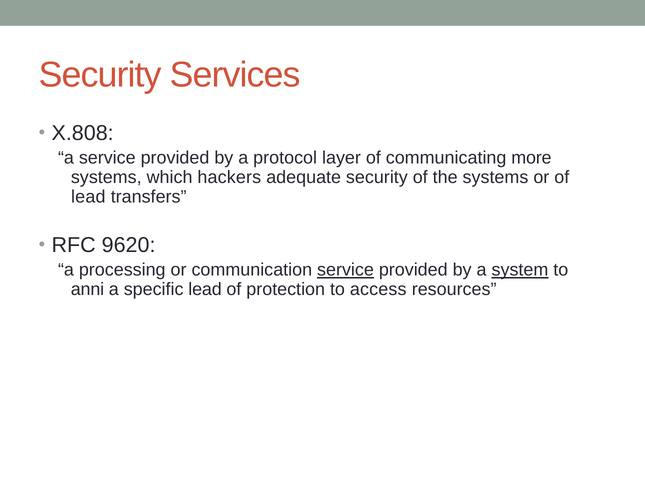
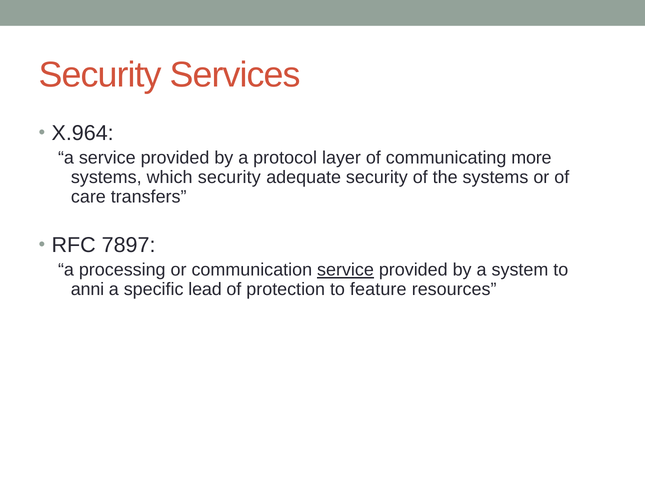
X.808: X.808 -> X.964
which hackers: hackers -> security
lead at (88, 197): lead -> care
9620: 9620 -> 7897
system underline: present -> none
access: access -> feature
